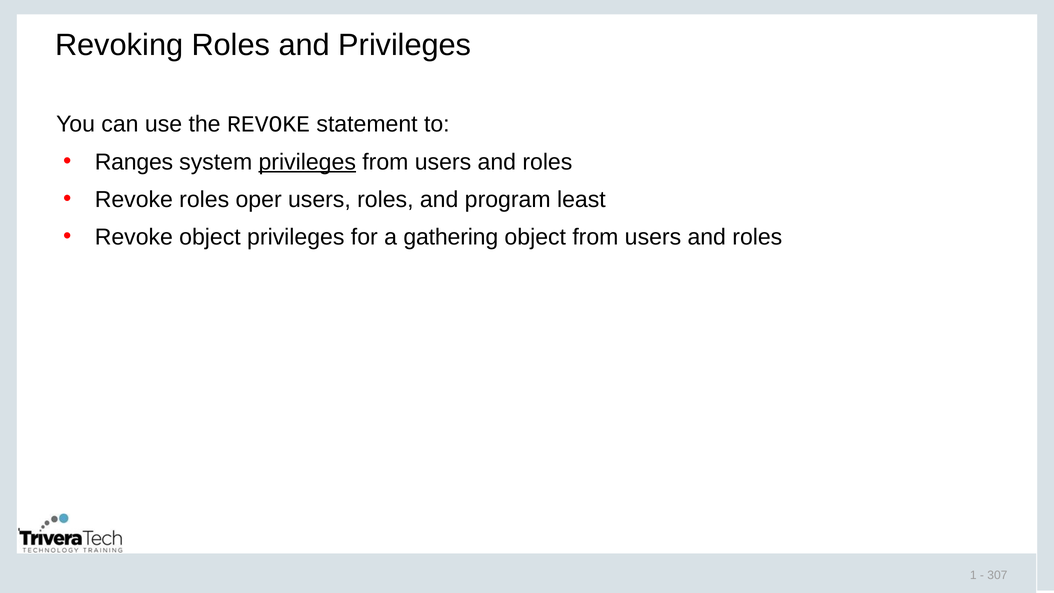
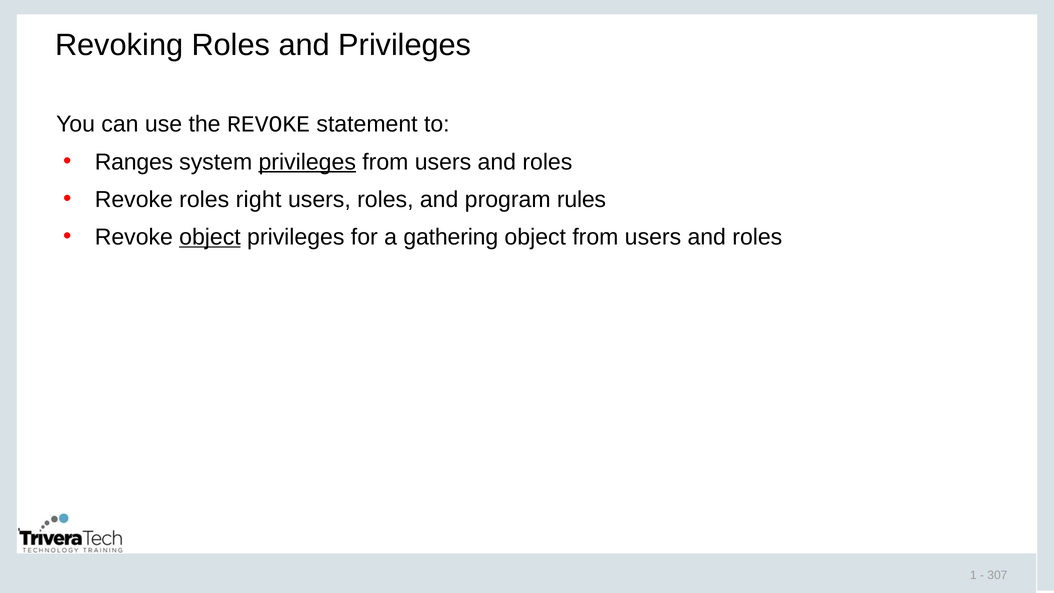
oper: oper -> right
least: least -> rules
object at (210, 237) underline: none -> present
